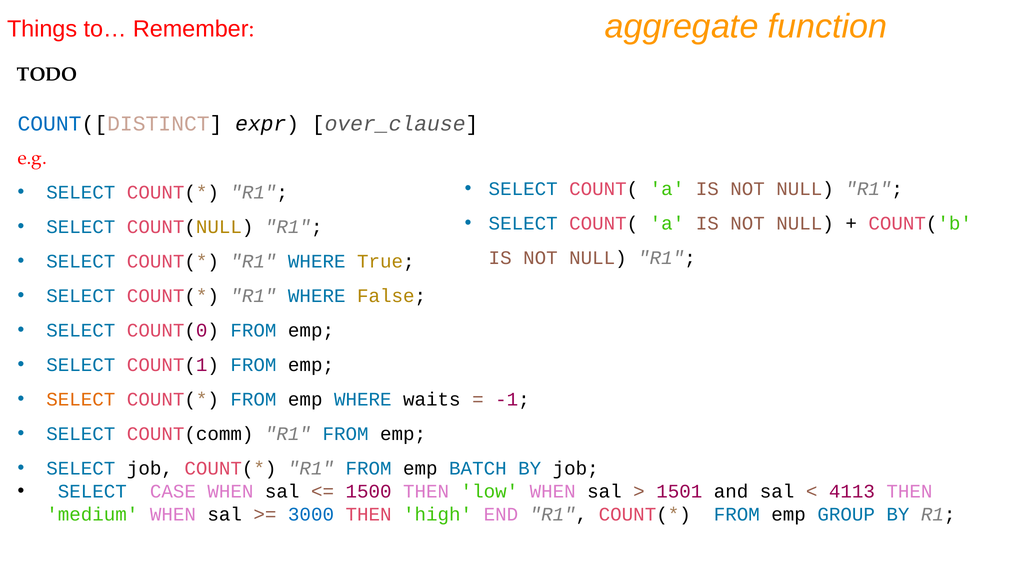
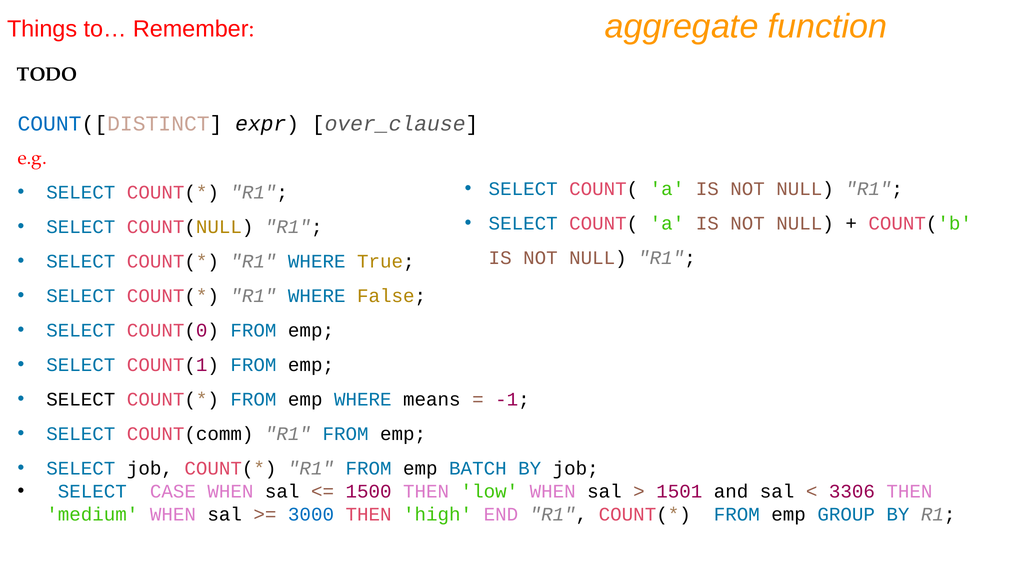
SELECT at (81, 400) colour: orange -> black
waits: waits -> means
4113: 4113 -> 3306
